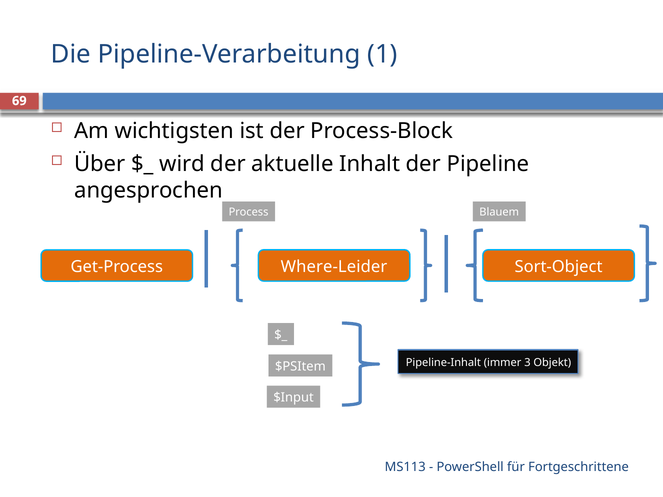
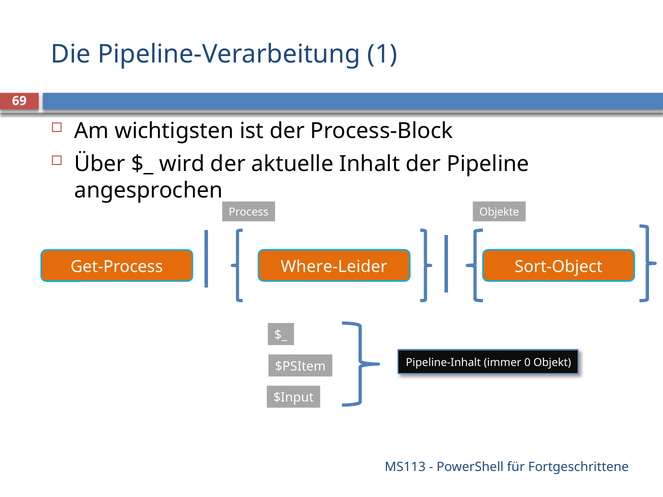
Blauem: Blauem -> Objekte
3: 3 -> 0
